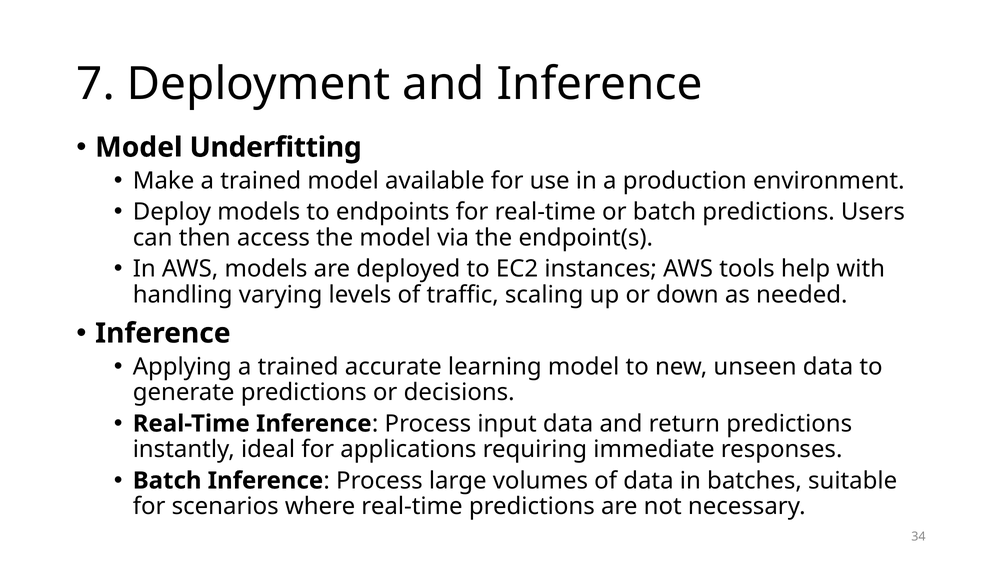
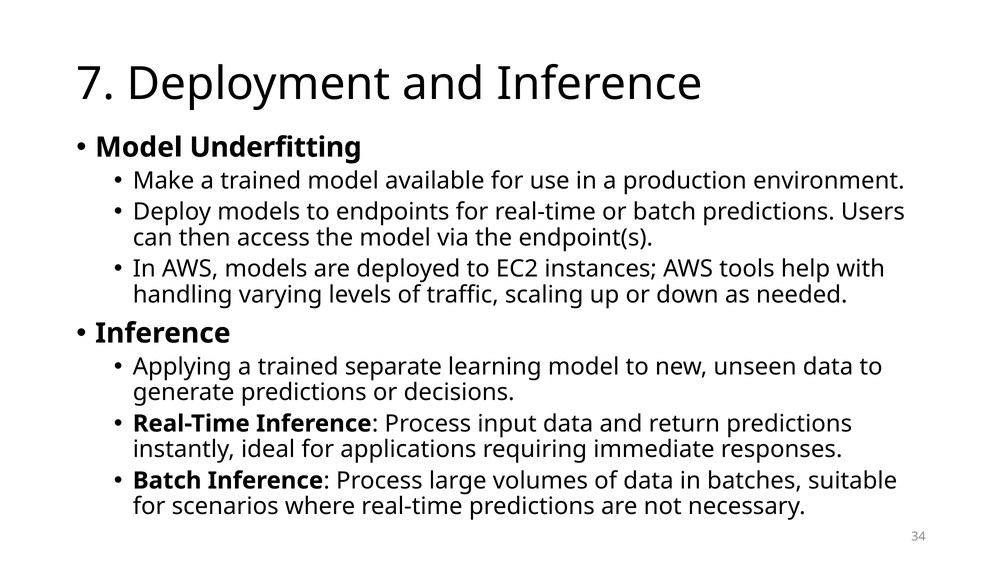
accurate: accurate -> separate
